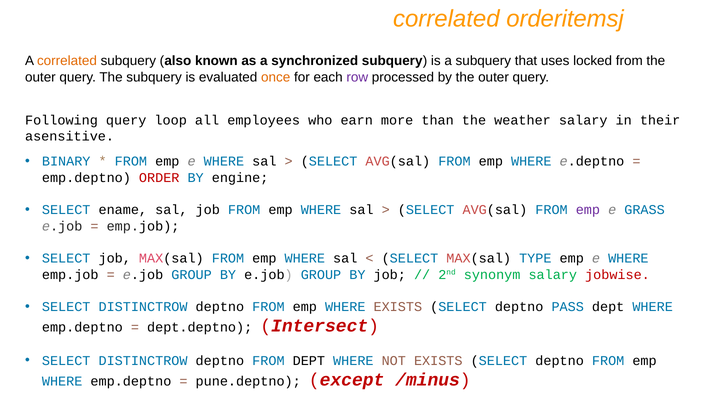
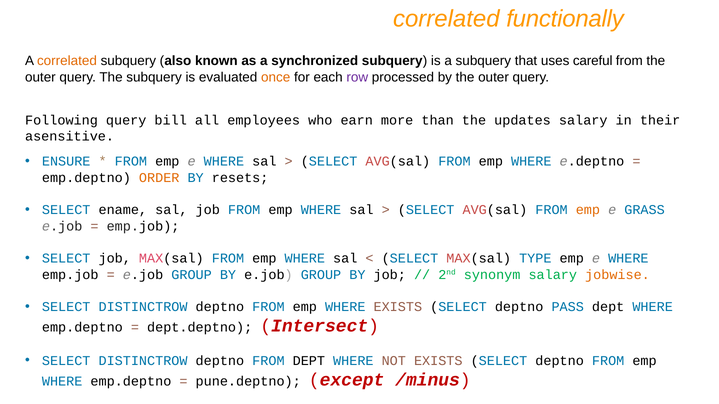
orderitemsj: orderitemsj -> functionally
locked: locked -> careful
loop: loop -> bill
weather: weather -> updates
BINARY: BINARY -> ENSURE
ORDER colour: red -> orange
engine: engine -> resets
emp at (588, 210) colour: purple -> orange
jobwise colour: red -> orange
